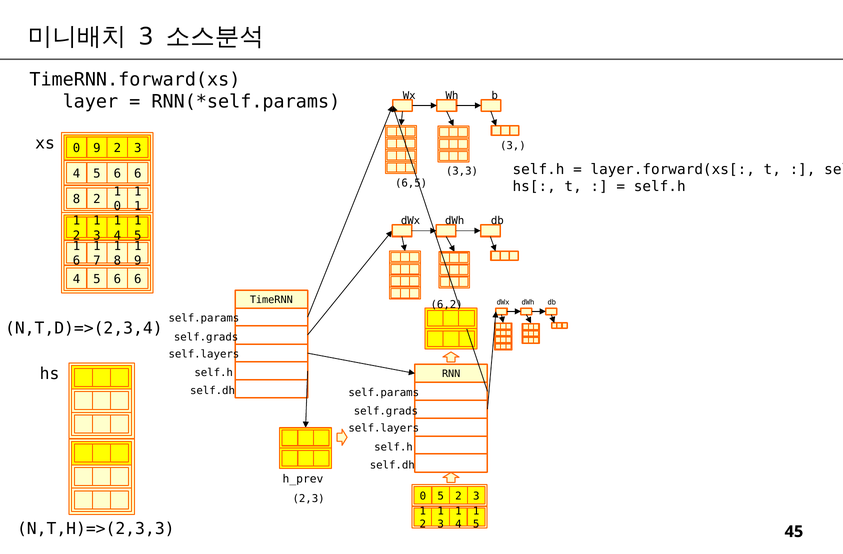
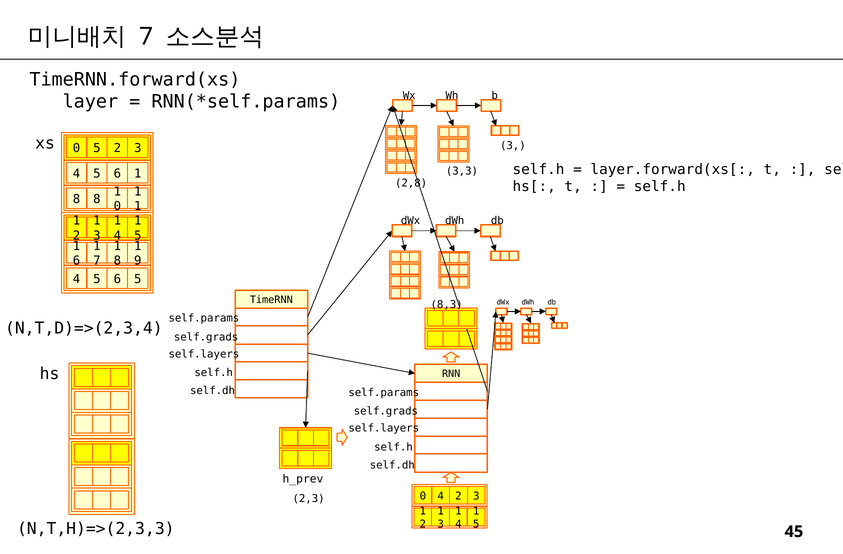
3 at (146, 37): 3 -> 7
0 9: 9 -> 5
6 at (138, 173): 6 -> 1
6,5: 6,5 -> 2,8
8 2: 2 -> 8
6 at (138, 279): 6 -> 5
6,2: 6,2 -> 8,3
0 5: 5 -> 4
